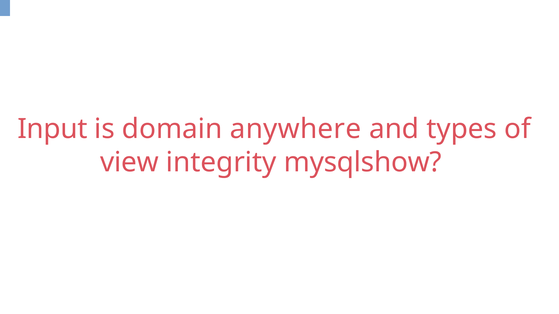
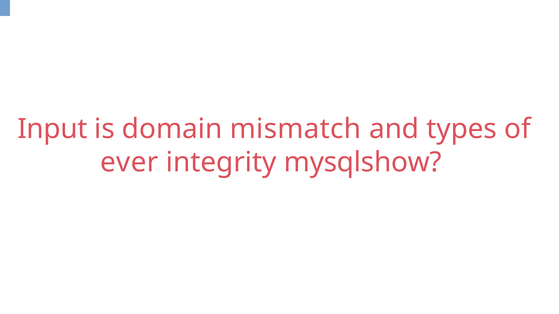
anywhere: anywhere -> mismatch
view: view -> ever
